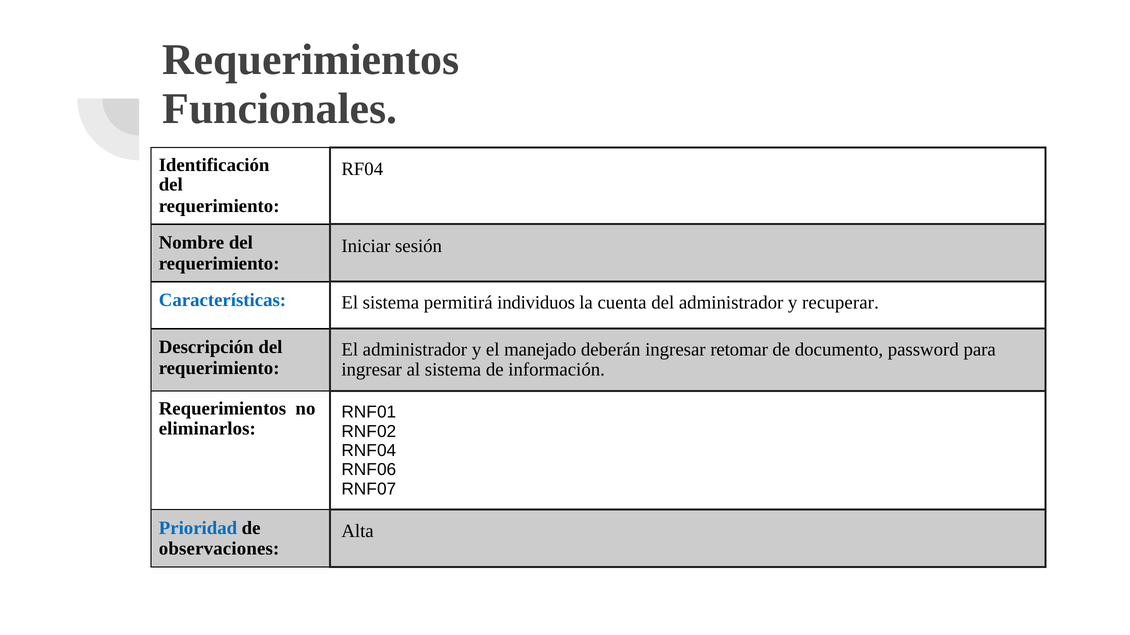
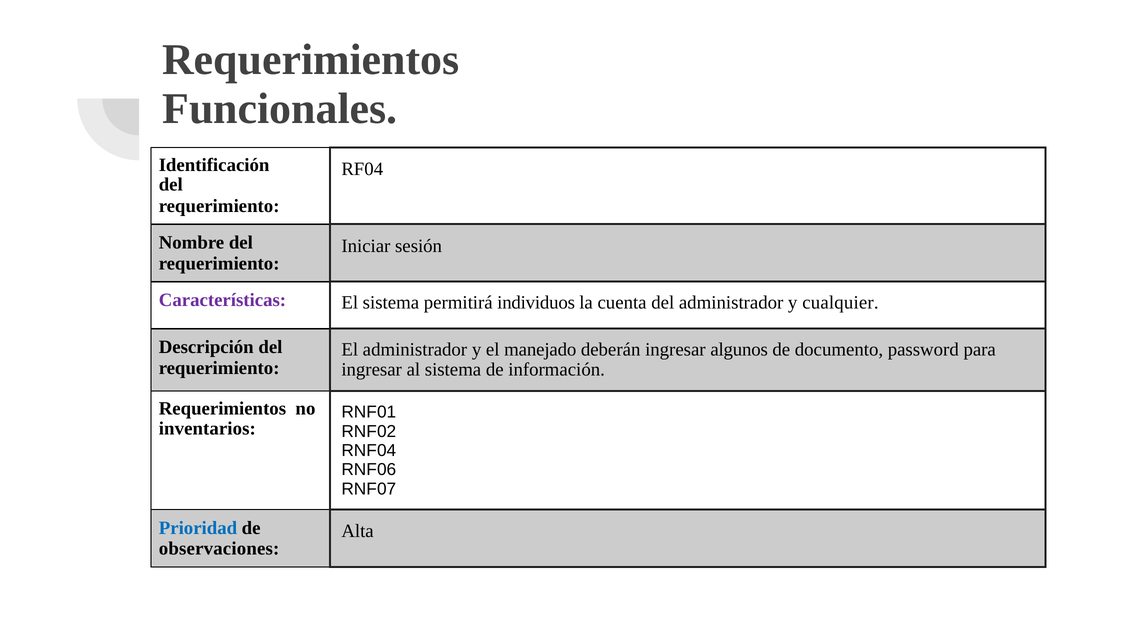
Características colour: blue -> purple
recuperar: recuperar -> cualquier
retomar: retomar -> algunos
eliminarlos: eliminarlos -> inventarios
